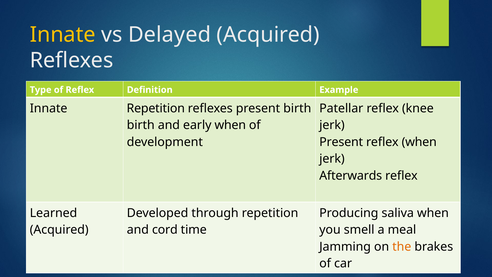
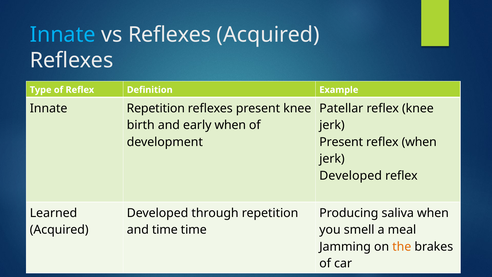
Innate at (63, 35) colour: yellow -> light blue
vs Delayed: Delayed -> Reflexes
present birth: birth -> knee
Afterwards at (351, 175): Afterwards -> Developed
and cord: cord -> time
